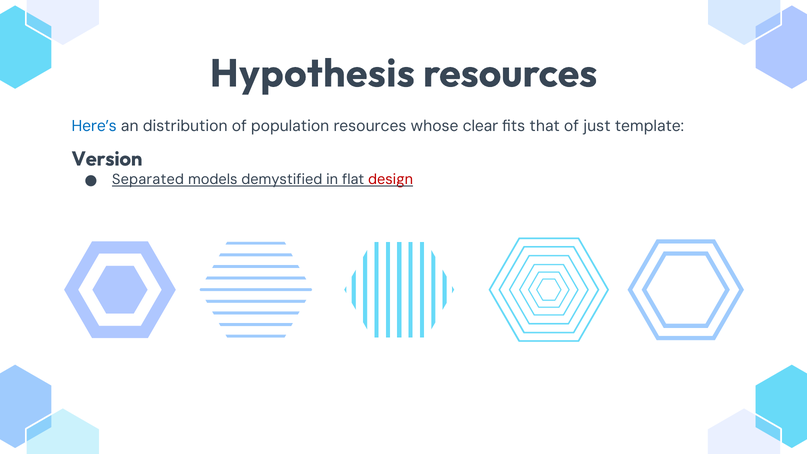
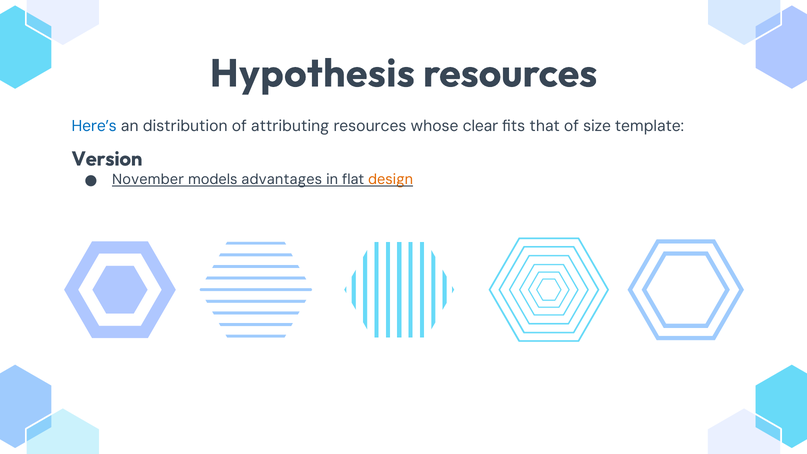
population: population -> attributing
just: just -> size
Separated: Separated -> November
demystified: demystified -> advantages
design colour: red -> orange
